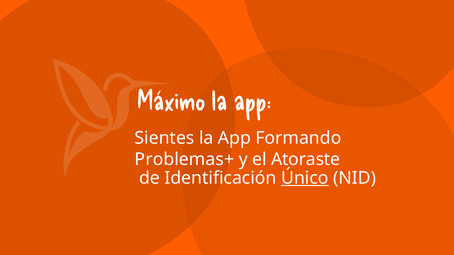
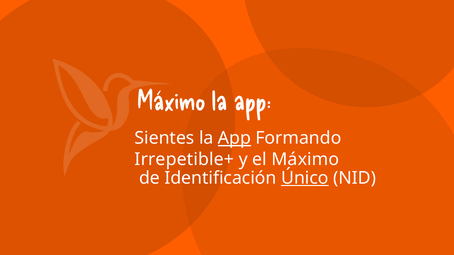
App at (234, 138) underline: none -> present
Problemas+: Problemas+ -> Irrepetible+
el Atoraste: Atoraste -> Máximo
